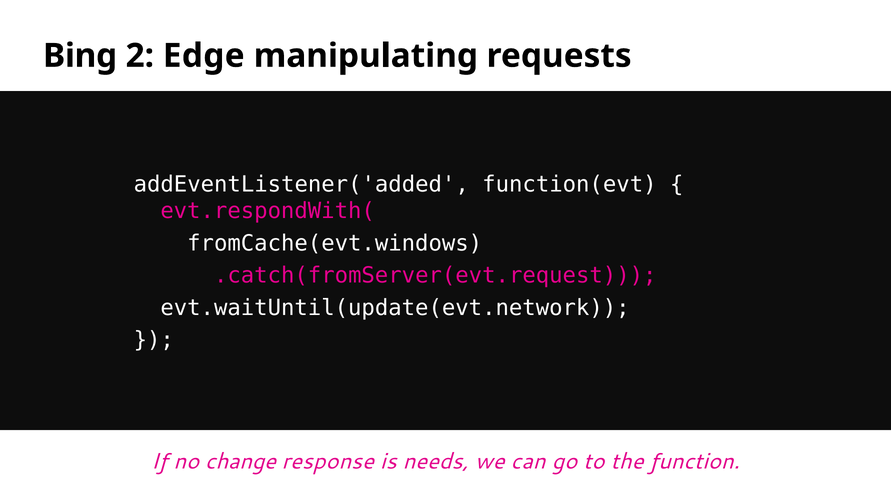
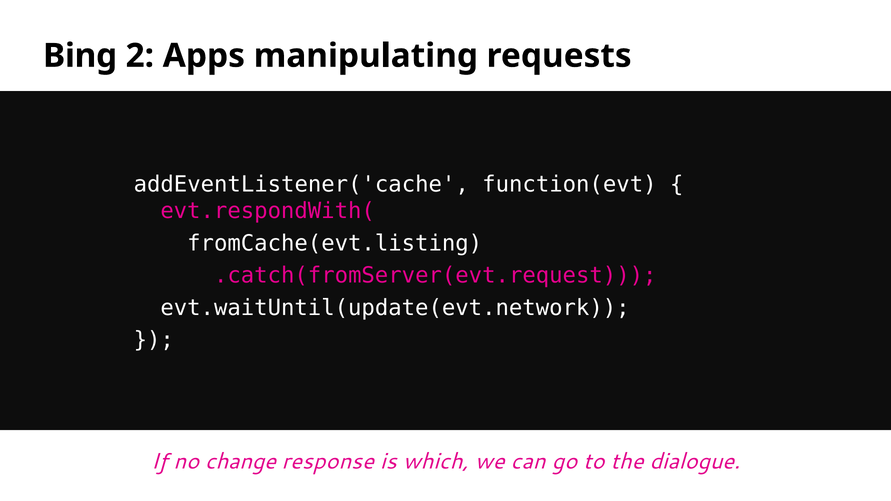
Edge: Edge -> Apps
addEventListener('added: addEventListener('added -> addEventListener('cache
fromCache(evt.windows: fromCache(evt.windows -> fromCache(evt.listing
needs: needs -> which
function: function -> dialogue
